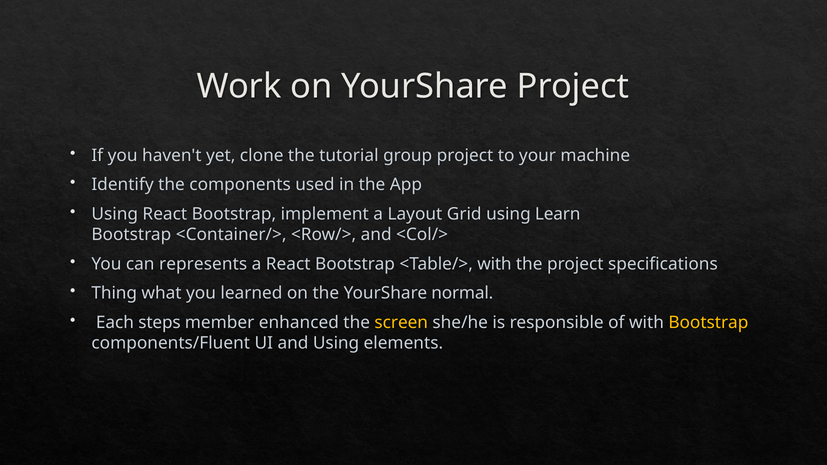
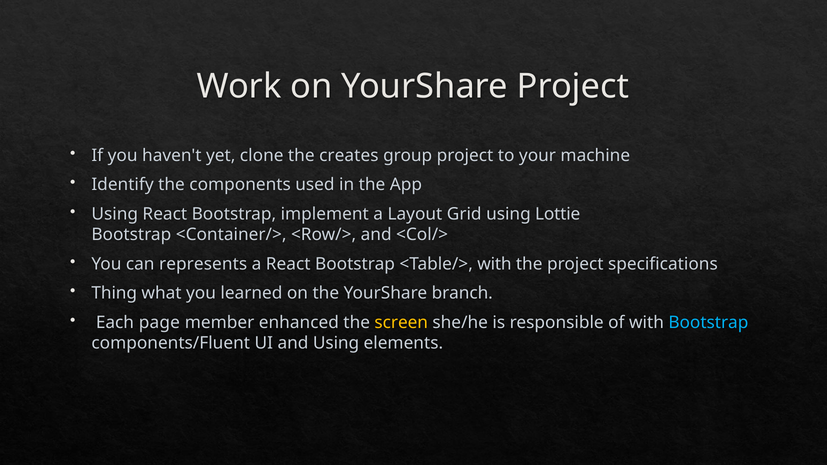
tutorial: tutorial -> creates
Learn: Learn -> Lottie
normal: normal -> branch
steps: steps -> page
Bootstrap at (708, 323) colour: yellow -> light blue
